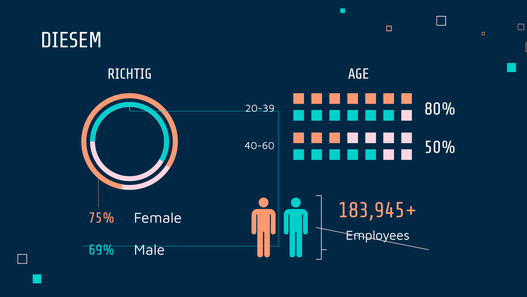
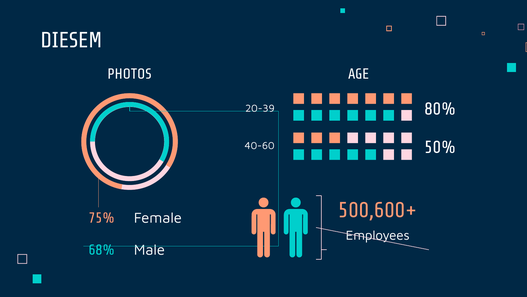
RICHTIG: RICHTIG -> PHOTOS
183,945+: 183,945+ -> 500,600+
69%: 69% -> 68%
